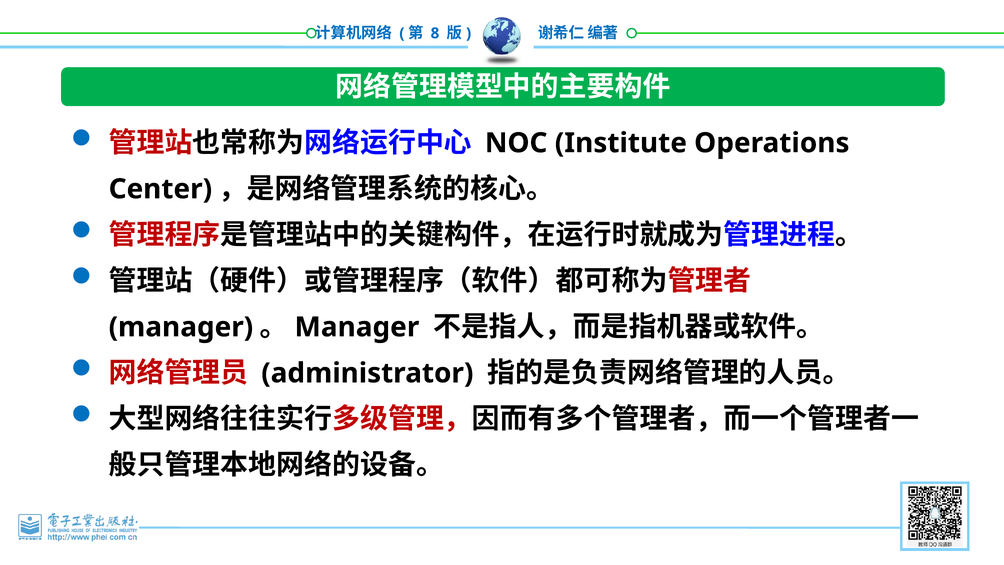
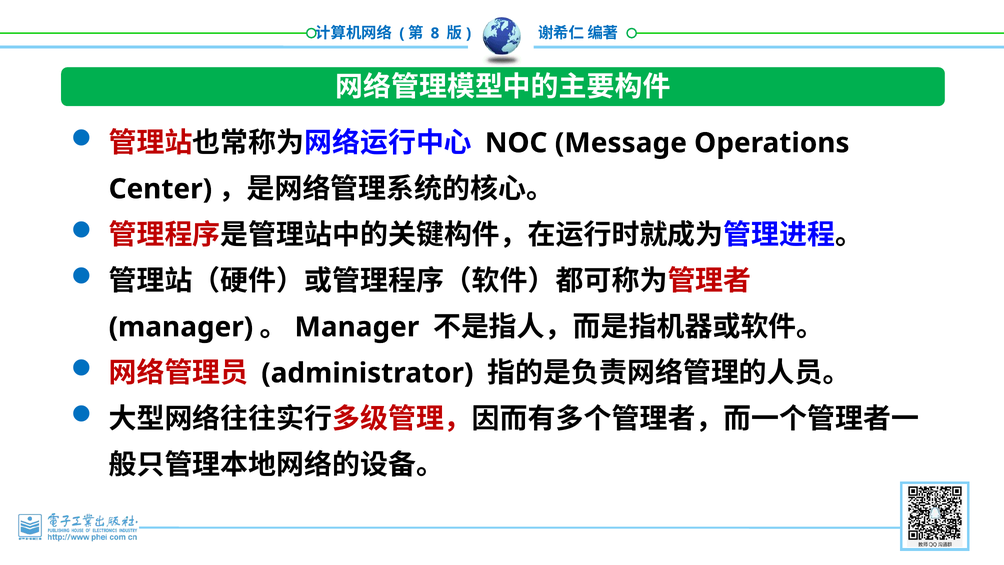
Institute: Institute -> Message
